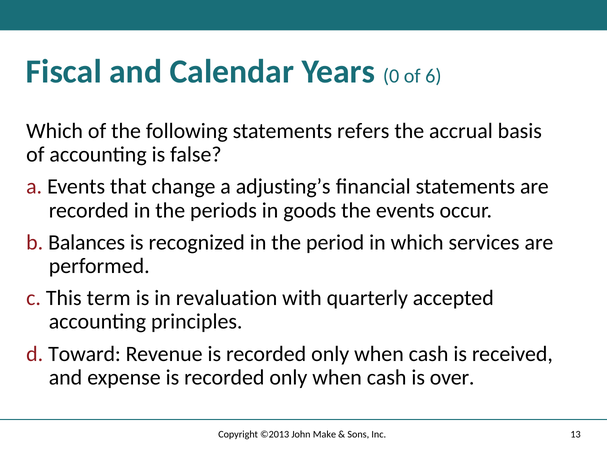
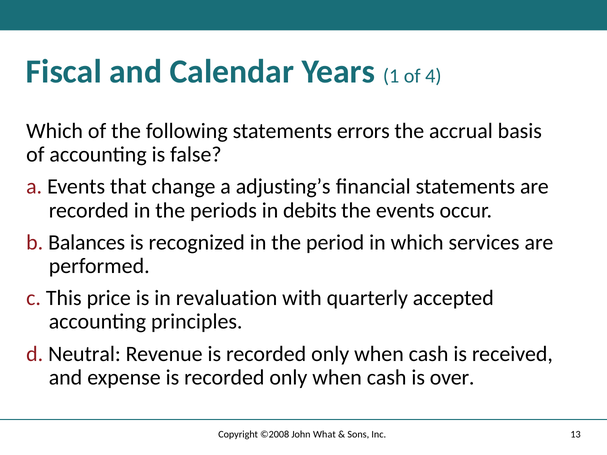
0: 0 -> 1
6: 6 -> 4
refers: refers -> errors
goods: goods -> debits
term: term -> price
Toward: Toward -> Neutral
©2013: ©2013 -> ©2008
Make: Make -> What
